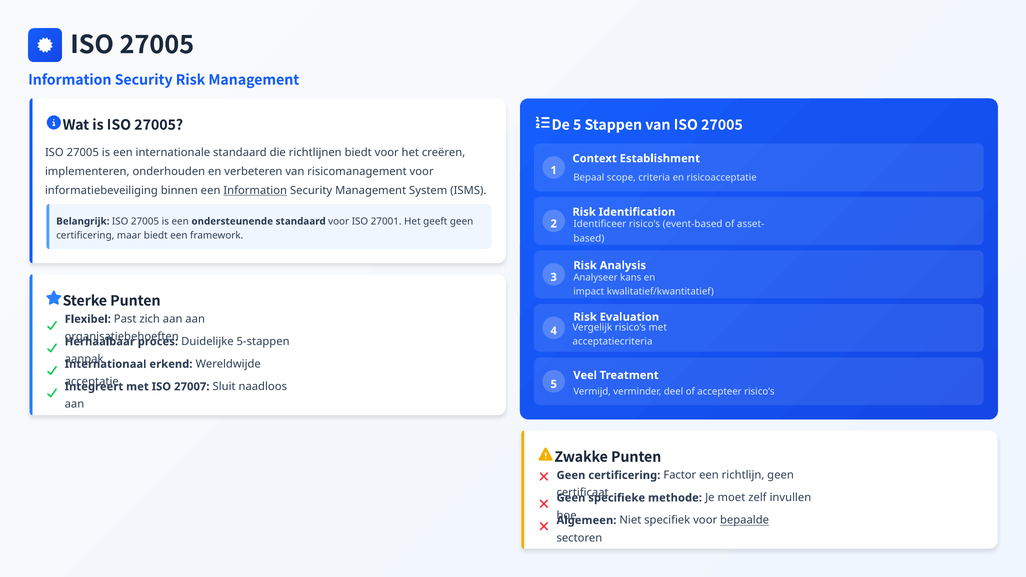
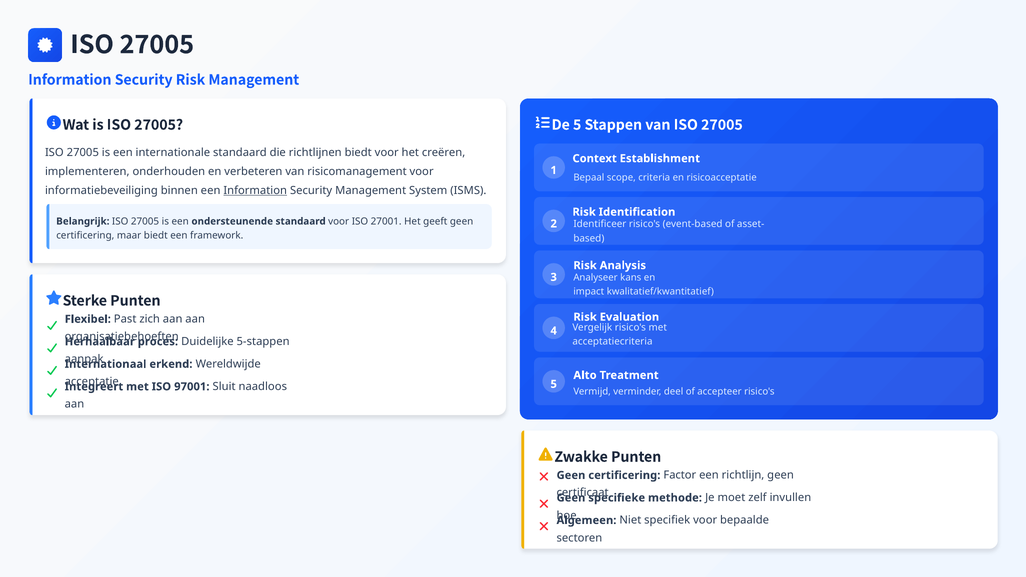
Veel: Veel -> Alto
27007: 27007 -> 97001
bepaalde underline: present -> none
